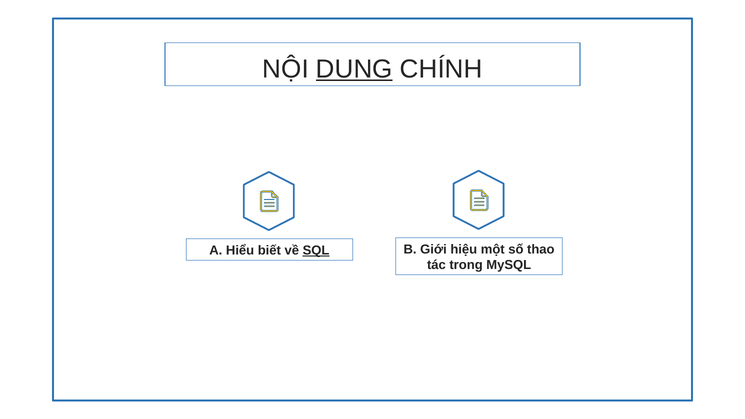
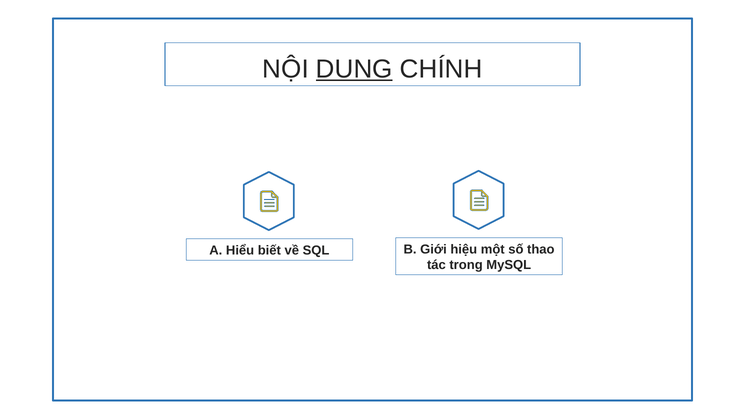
SQL underline: present -> none
